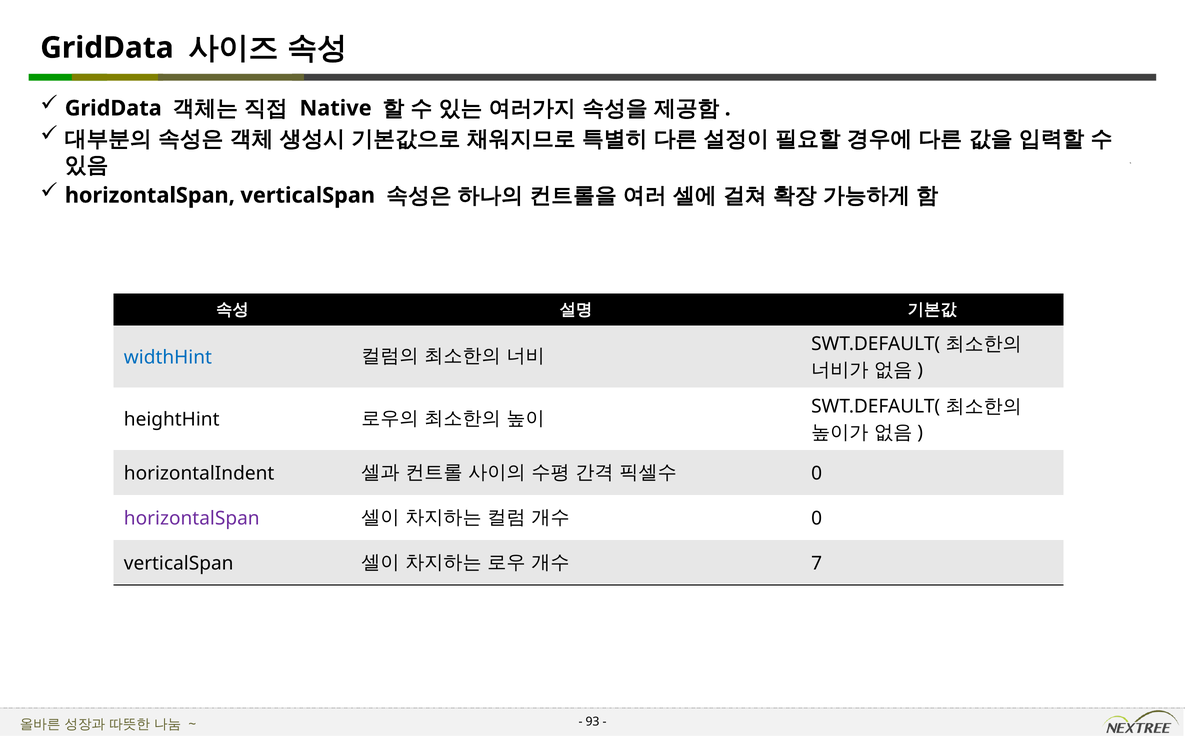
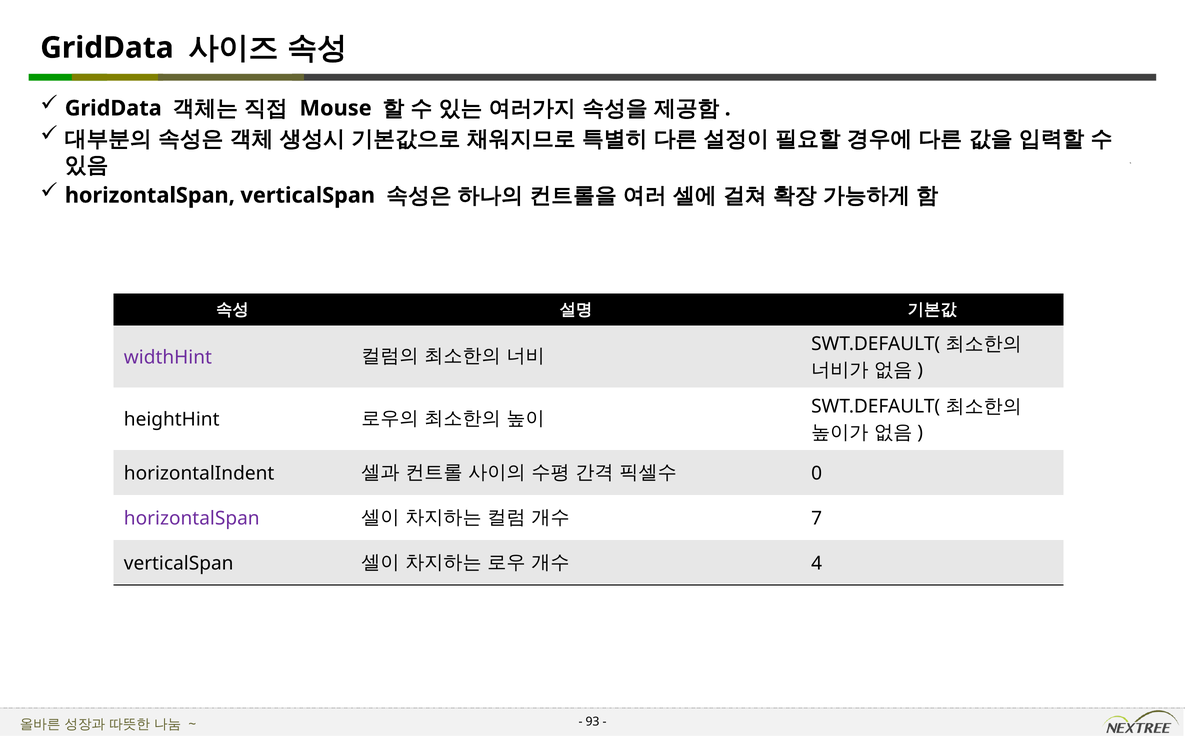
Native: Native -> Mouse
widthHint colour: blue -> purple
0 at (817, 518): 0 -> 7
7: 7 -> 4
